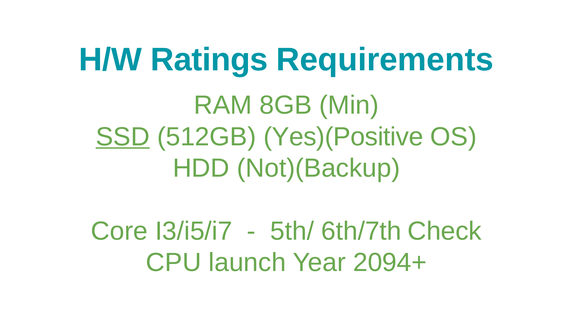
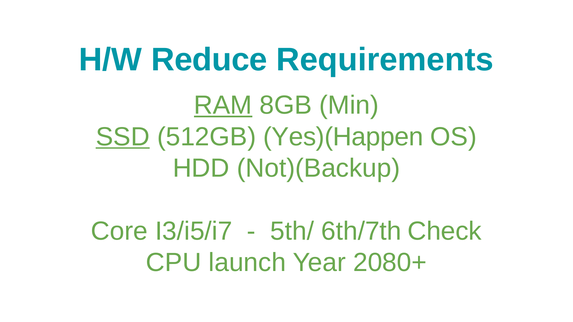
Ratings: Ratings -> Reduce
RAM underline: none -> present
Yes)(Positive: Yes)(Positive -> Yes)(Happen
2094+: 2094+ -> 2080+
